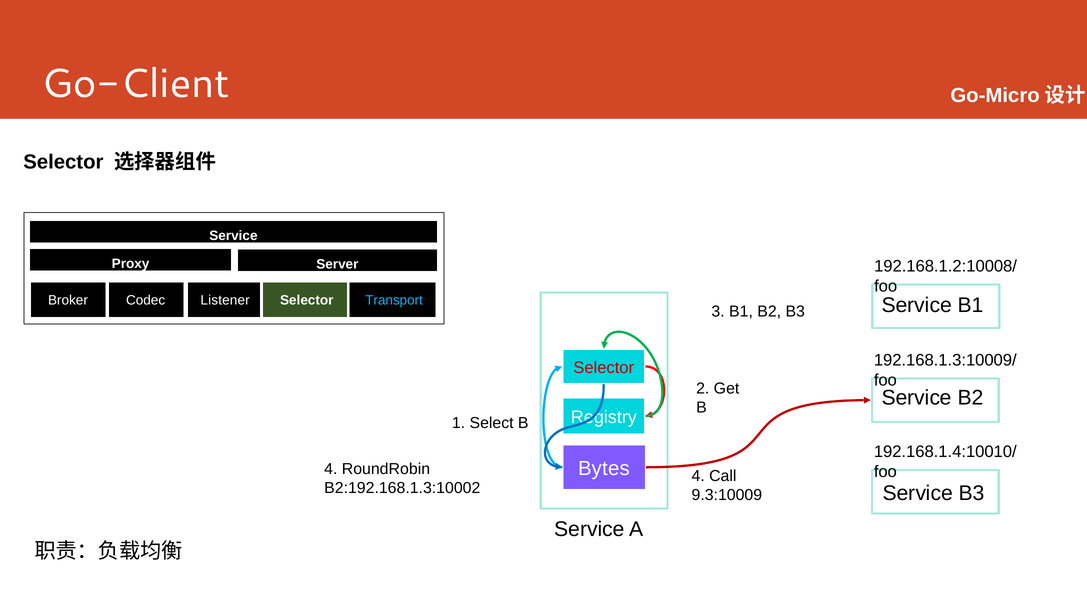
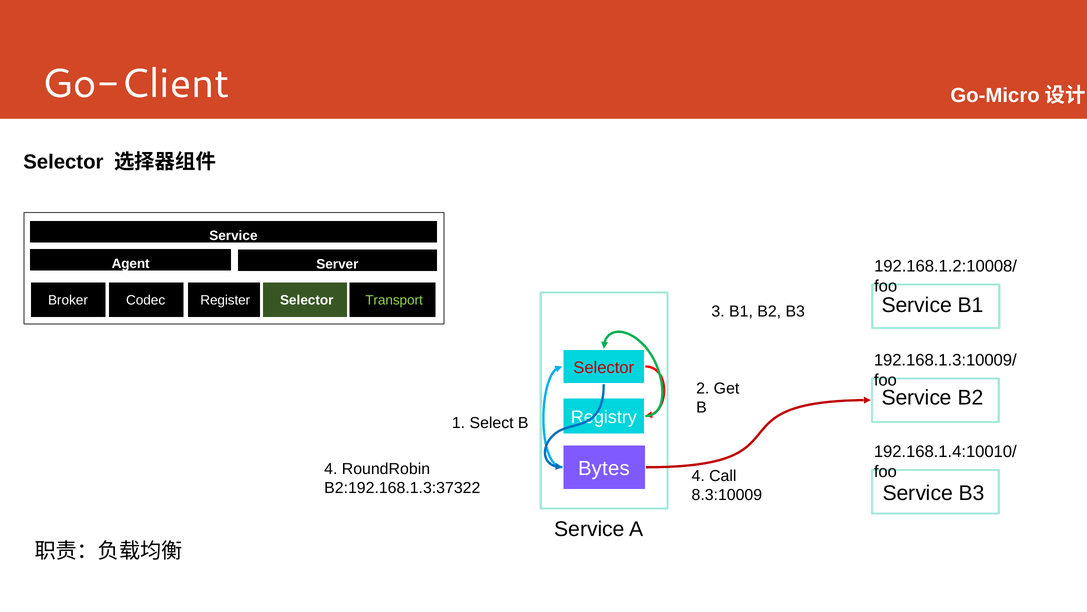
Proxy: Proxy -> Agent
Listener: Listener -> Register
Transport colour: light blue -> light green
B2:192.168.1.3:10002: B2:192.168.1.3:10002 -> B2:192.168.1.3:37322
9.3:10009: 9.3:10009 -> 8.3:10009
